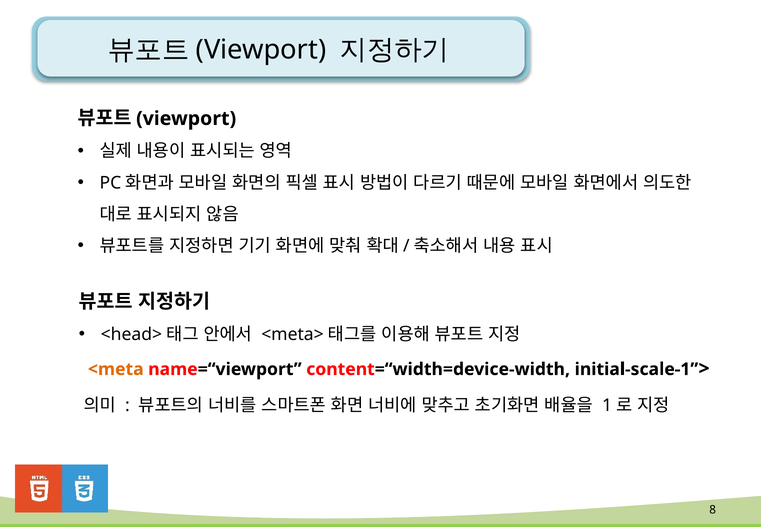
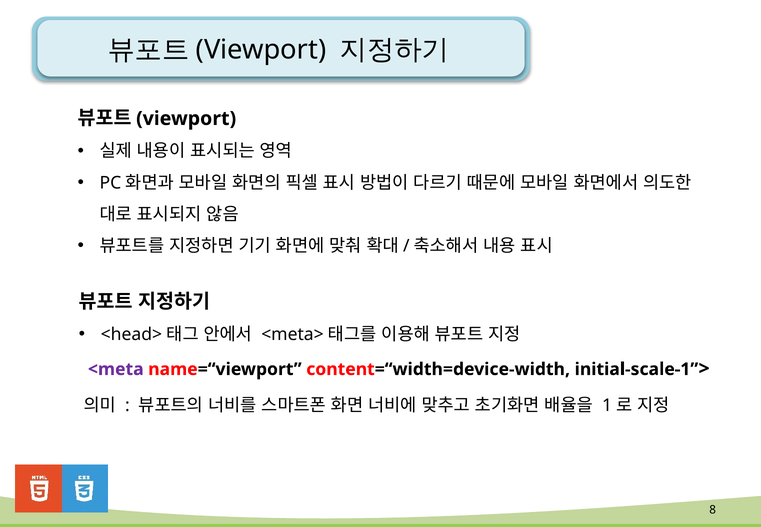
<meta colour: orange -> purple
